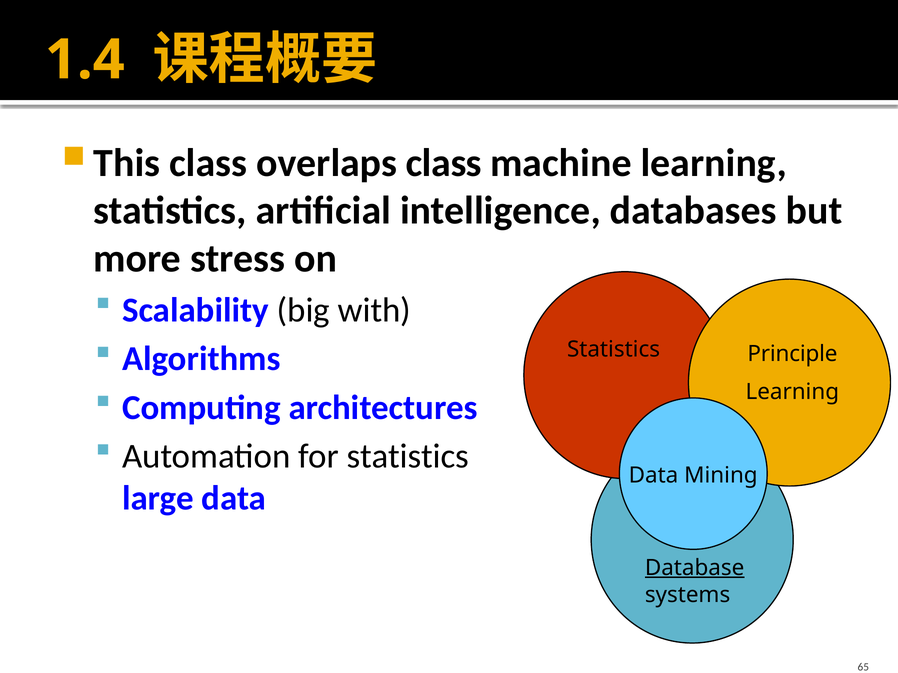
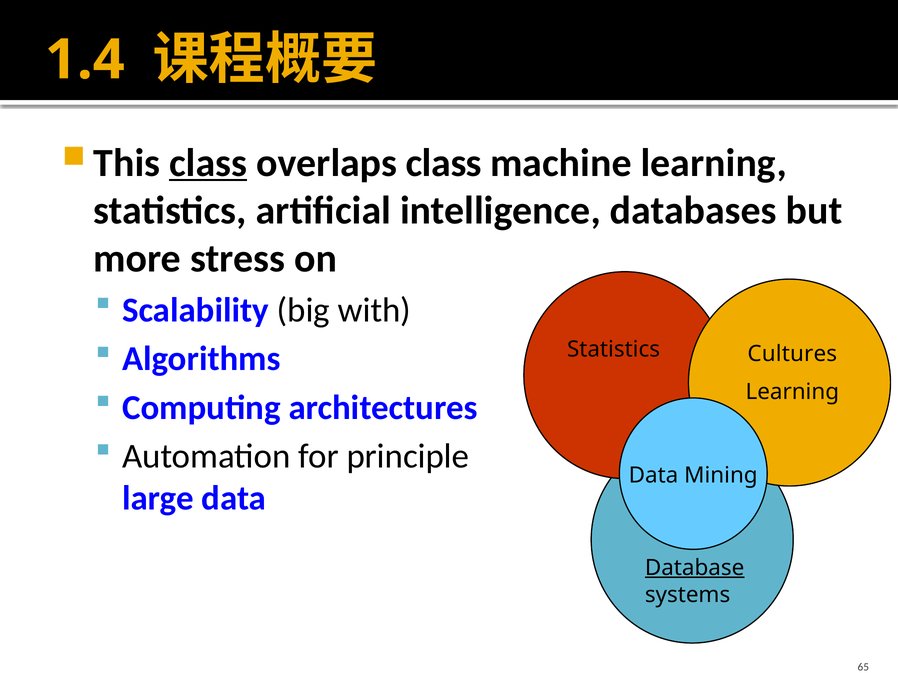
class at (208, 163) underline: none -> present
Principle: Principle -> Cultures
for statistics: statistics -> principle
